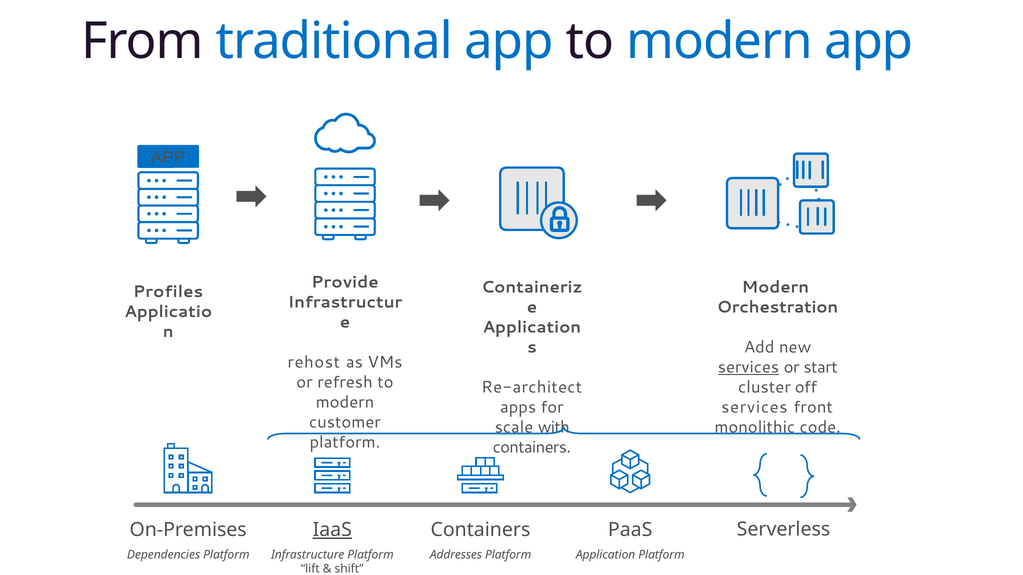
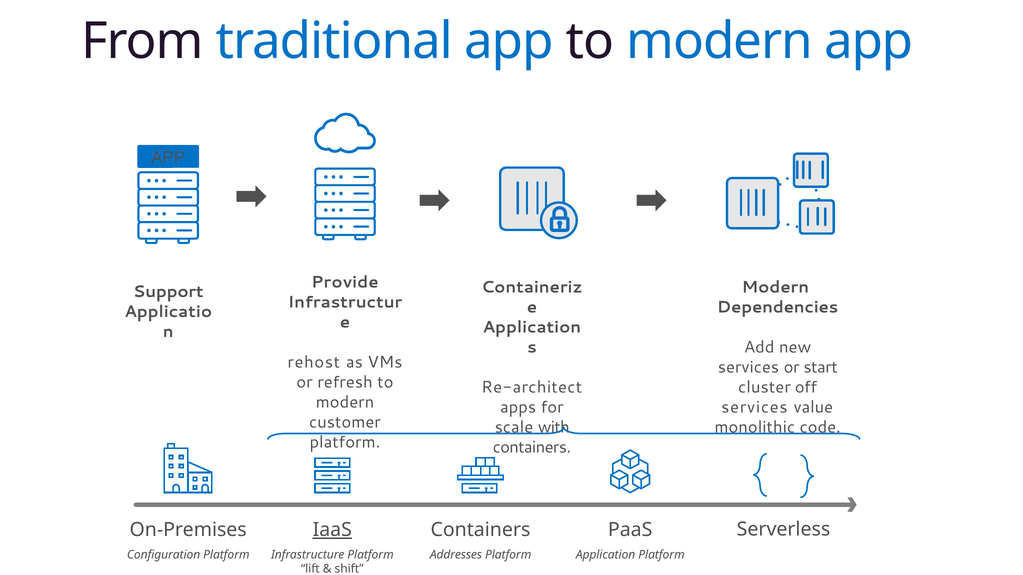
Profiles: Profiles -> Support
Orchestration: Orchestration -> Dependencies
services at (748, 367) underline: present -> none
front: front -> value
Dependencies: Dependencies -> Configuration
